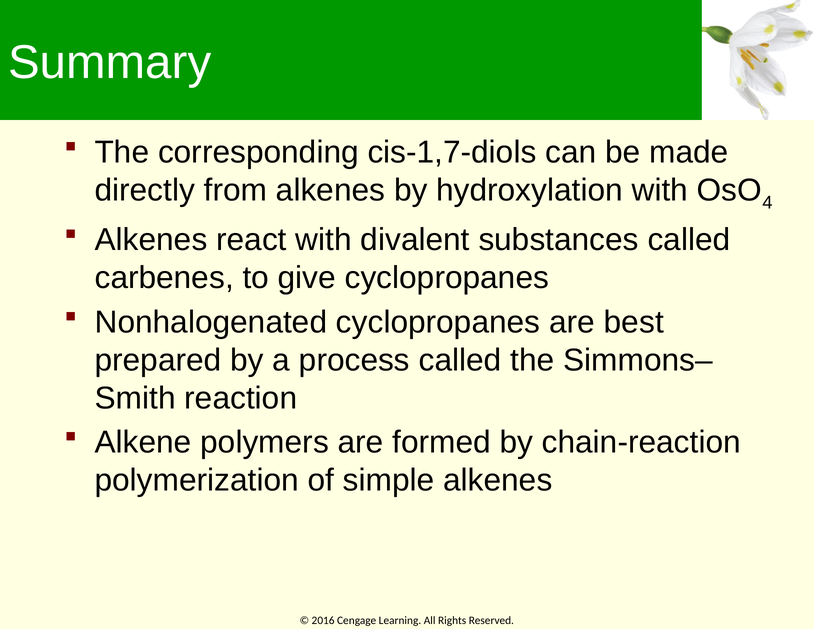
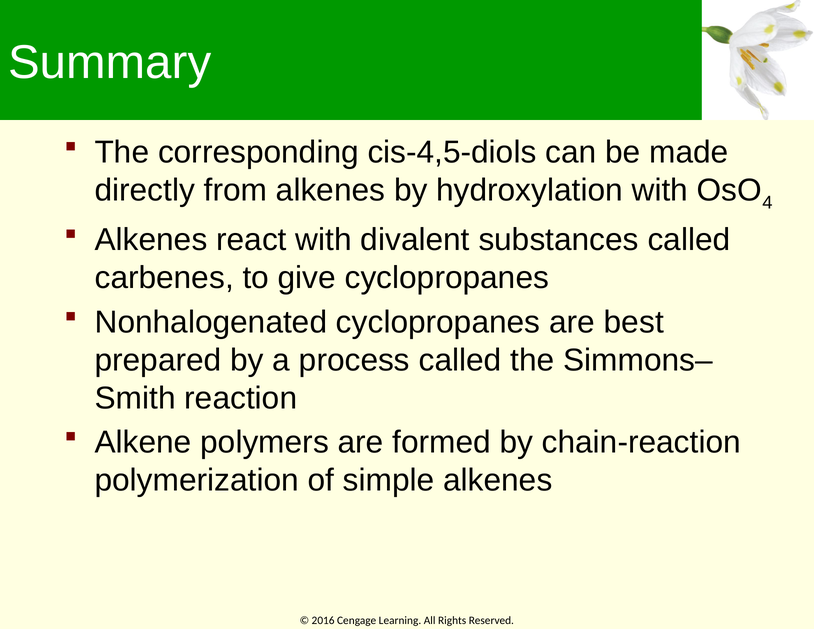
cis-1,7-diols: cis-1,7-diols -> cis-4,5-diols
